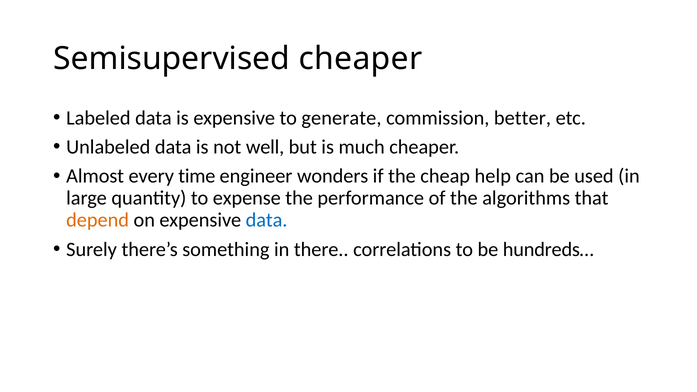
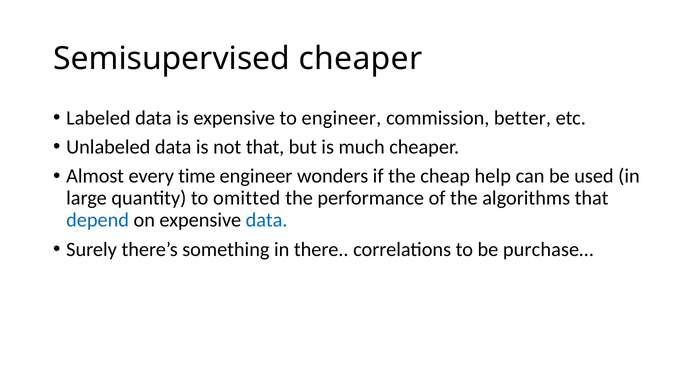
to generate: generate -> engineer
not well: well -> that
expense: expense -> omitted
depend colour: orange -> blue
hundreds…: hundreds… -> purchase…
